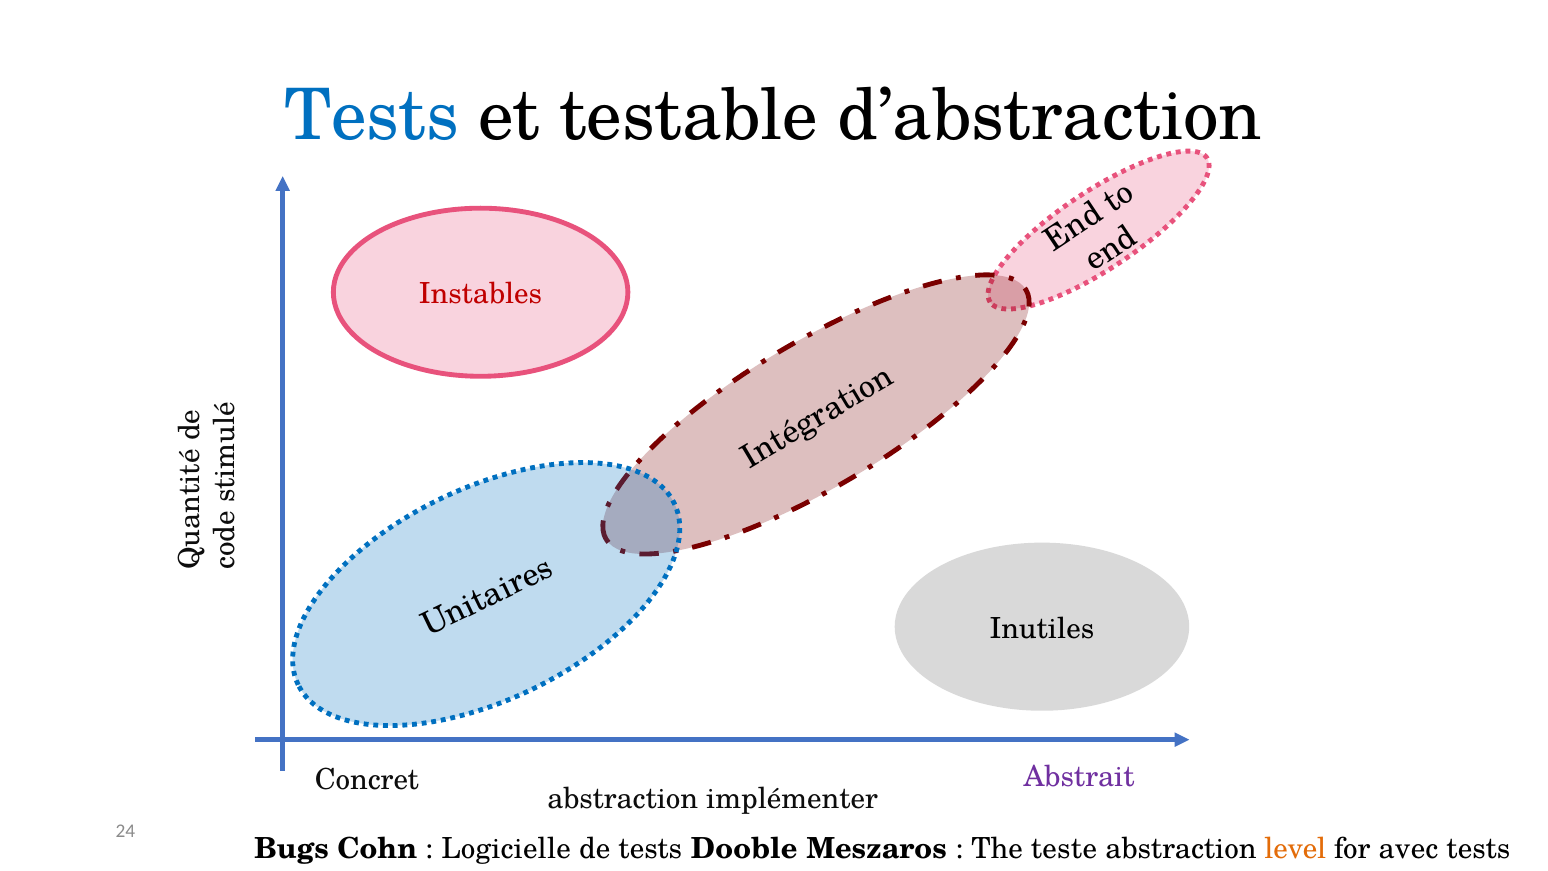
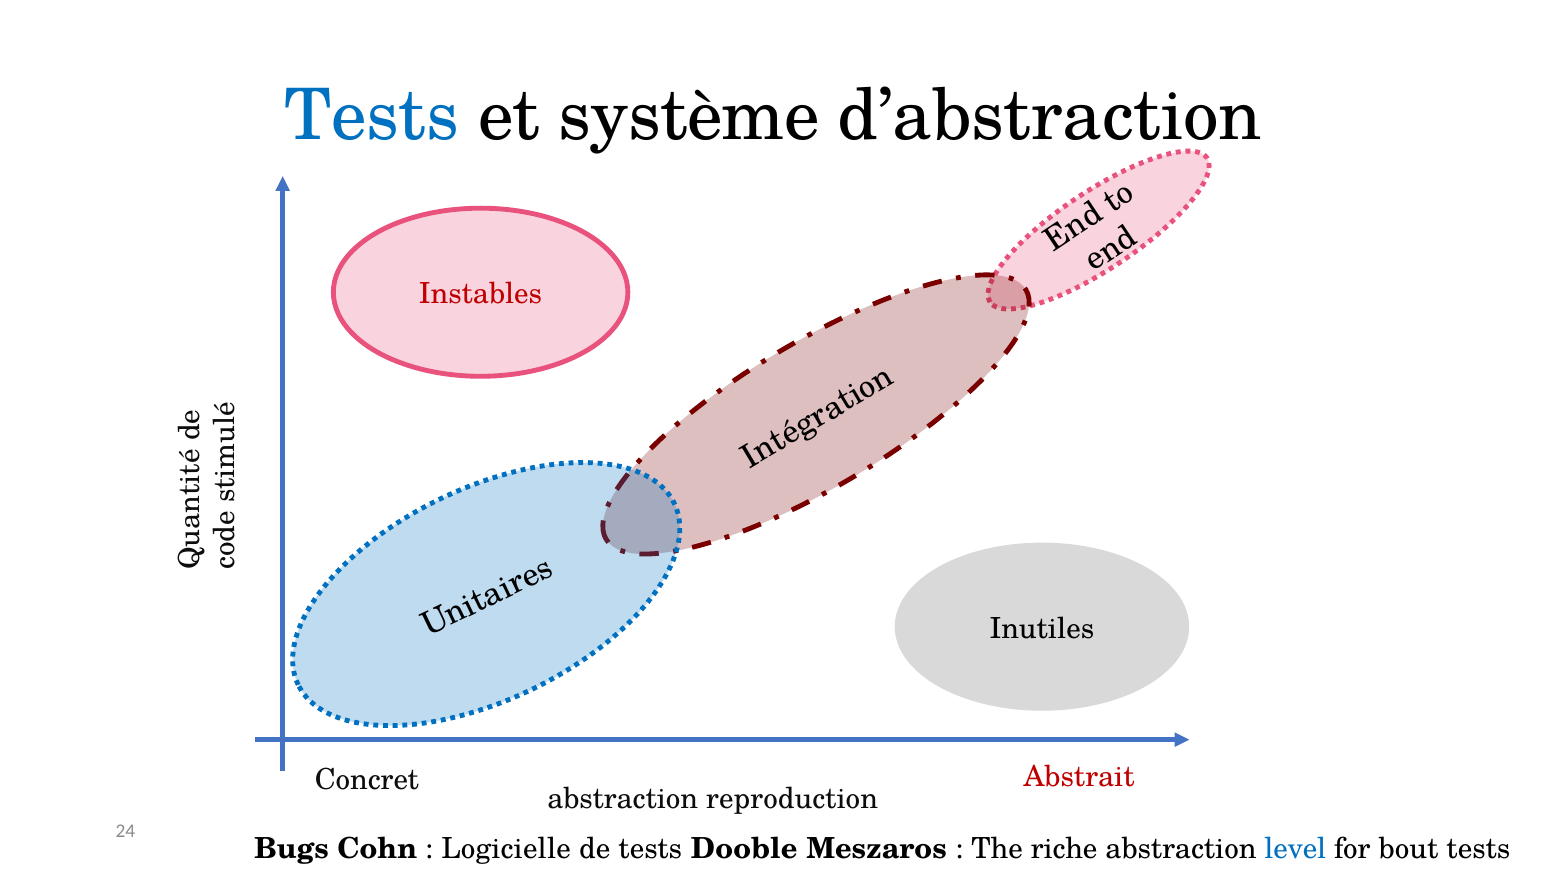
testable: testable -> système
Abstrait colour: purple -> red
implémenter: implémenter -> reproduction
teste: teste -> riche
level colour: orange -> blue
avec: avec -> bout
